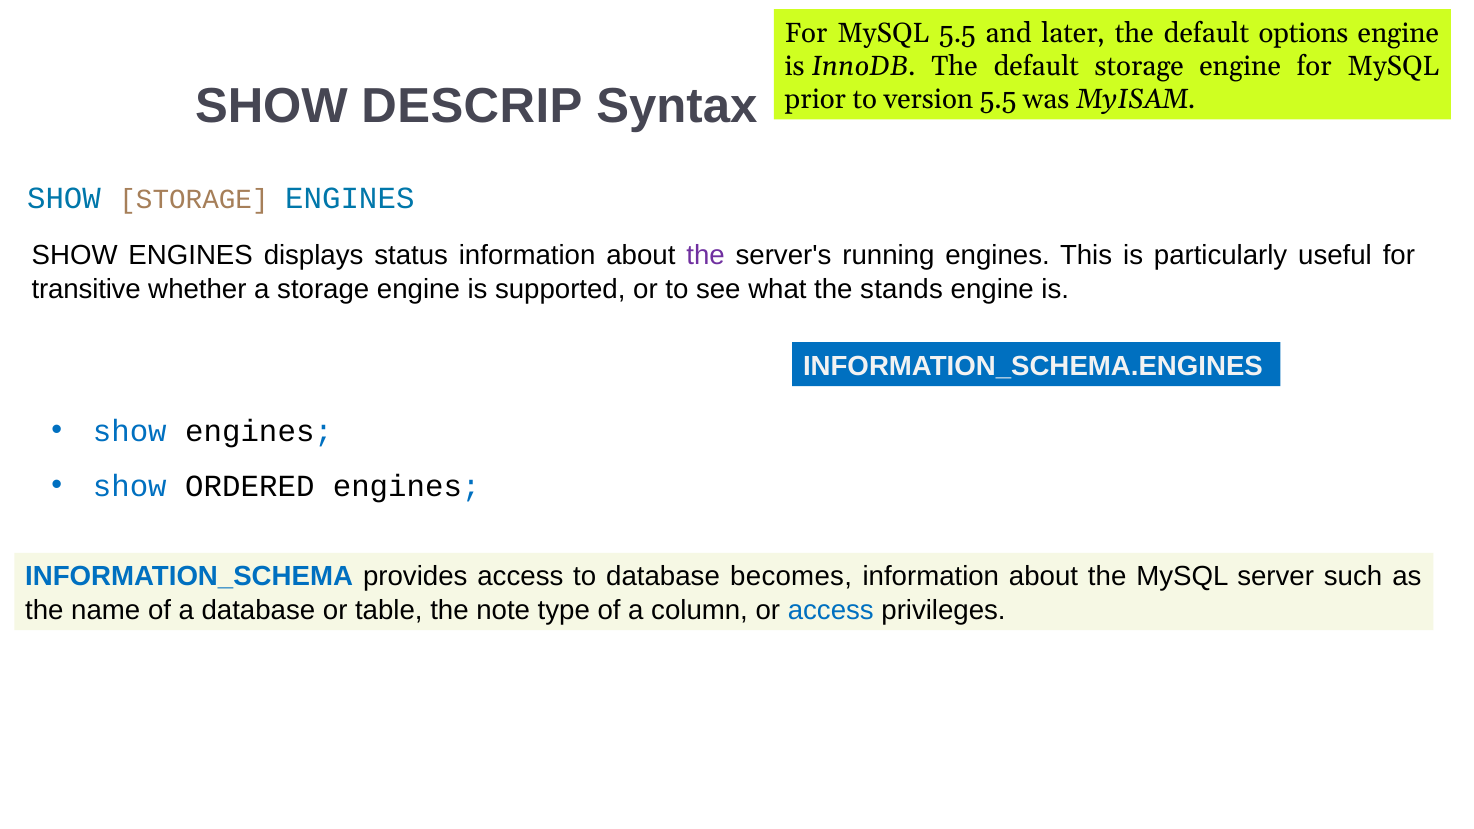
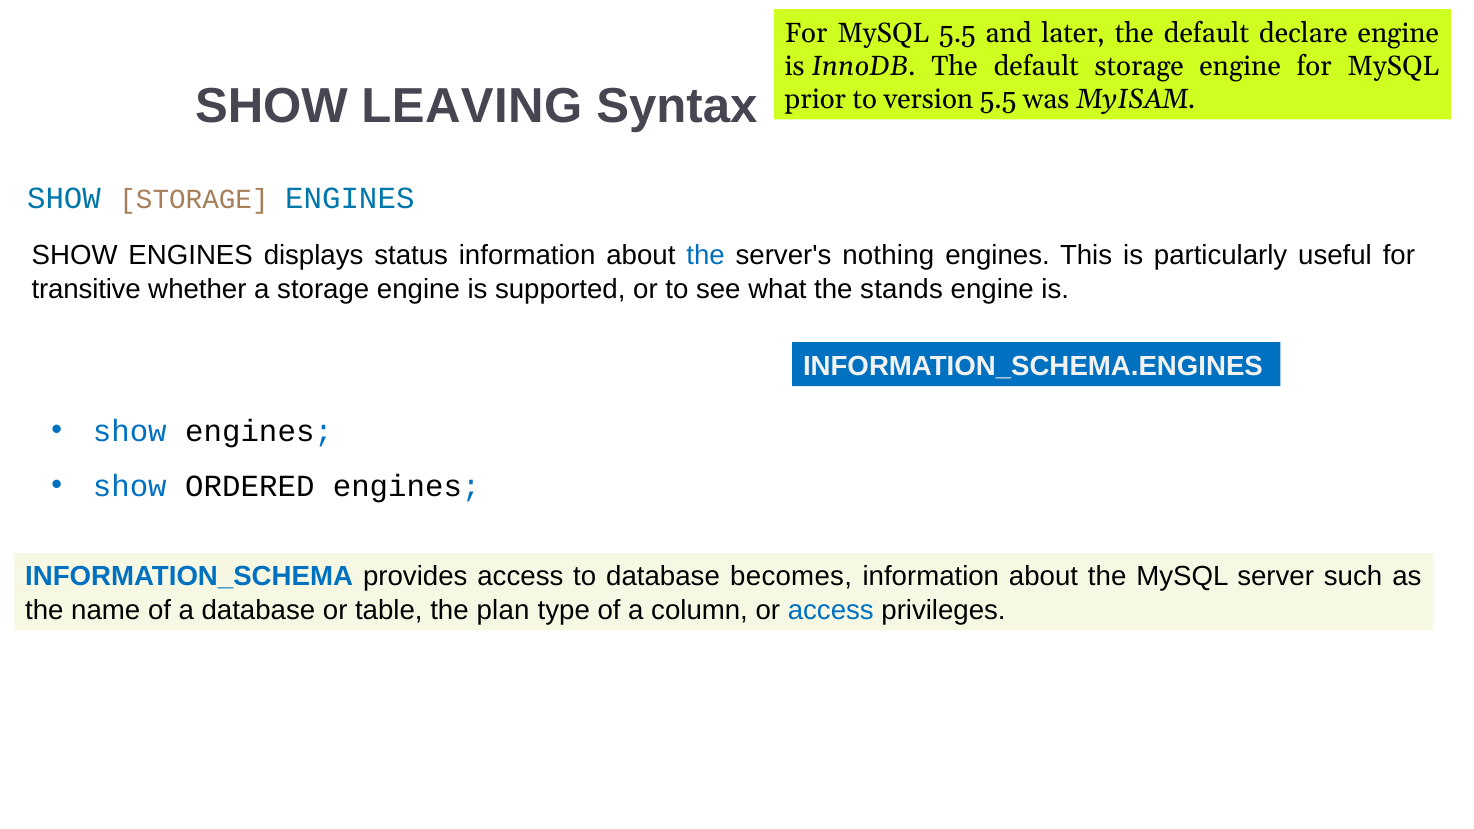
options: options -> declare
DESCRIP: DESCRIP -> LEAVING
the at (706, 256) colour: purple -> blue
running: running -> nothing
note: note -> plan
